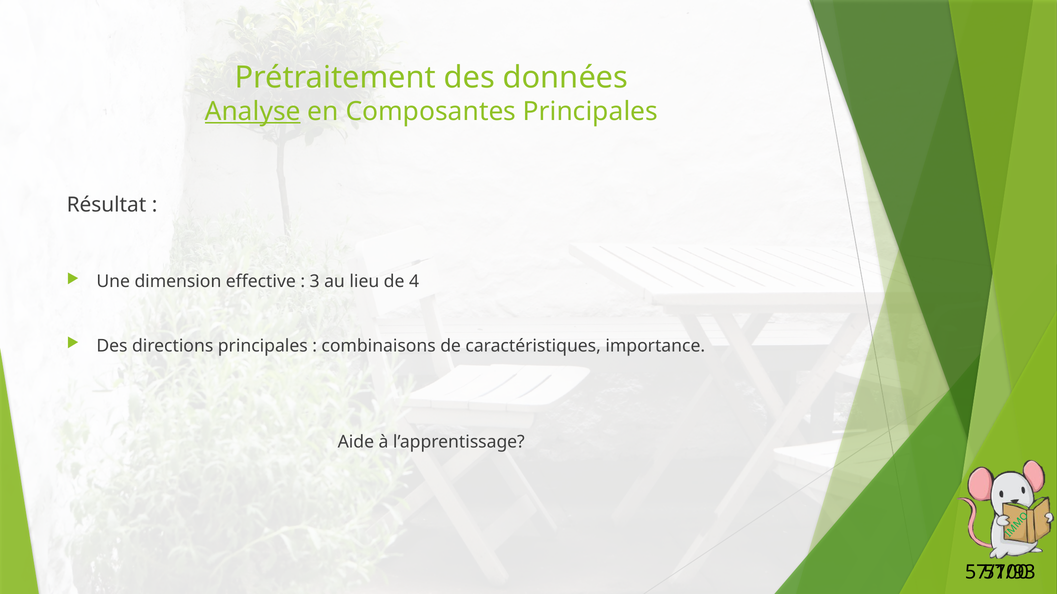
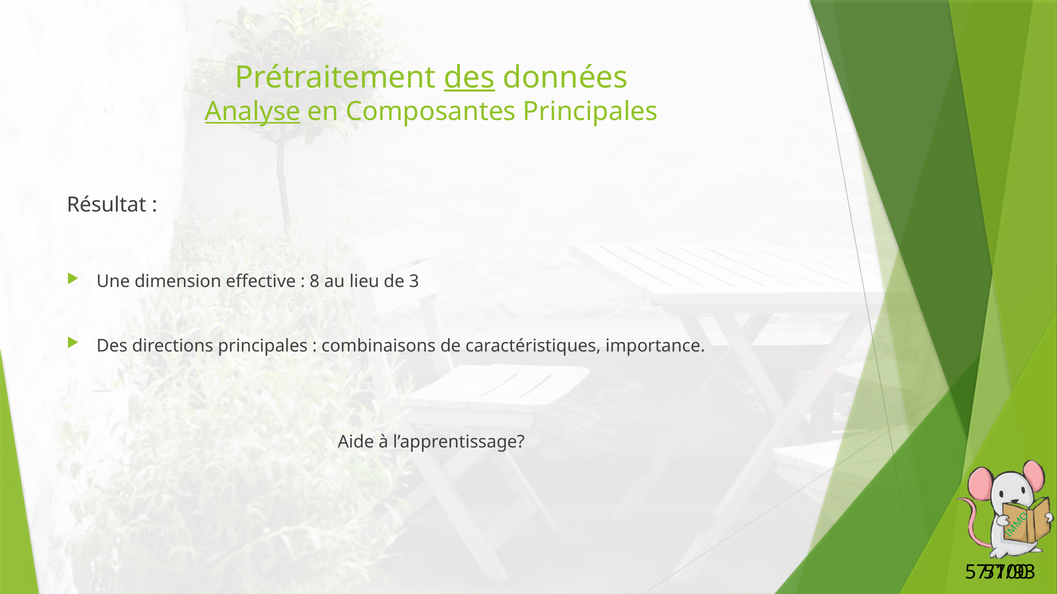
des at (469, 77) underline: none -> present
3: 3 -> 8
4: 4 -> 3
